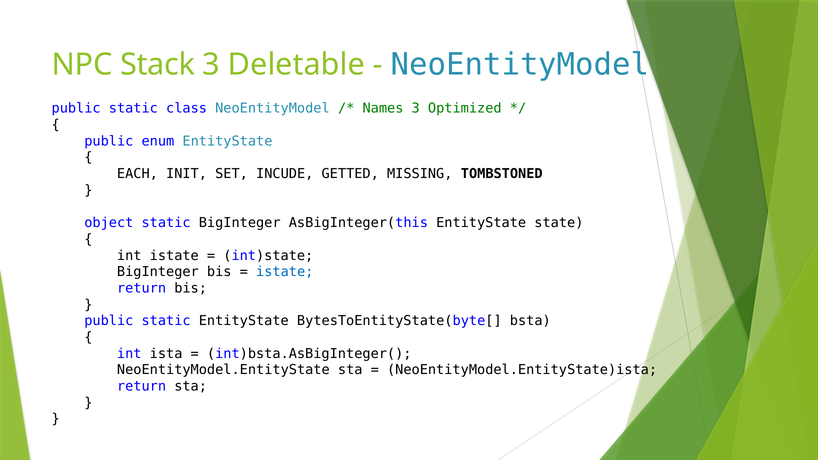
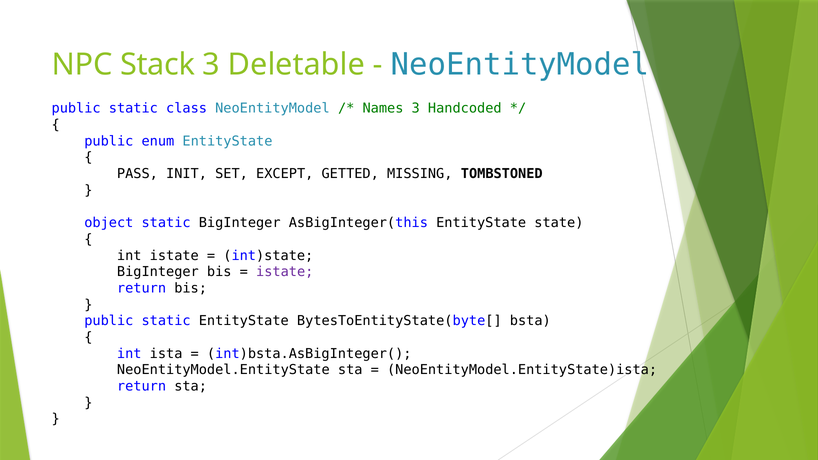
Optimized: Optimized -> Handcoded
EACH: EACH -> PASS
INCUDE: INCUDE -> EXCEPT
istate at (285, 272) colour: blue -> purple
